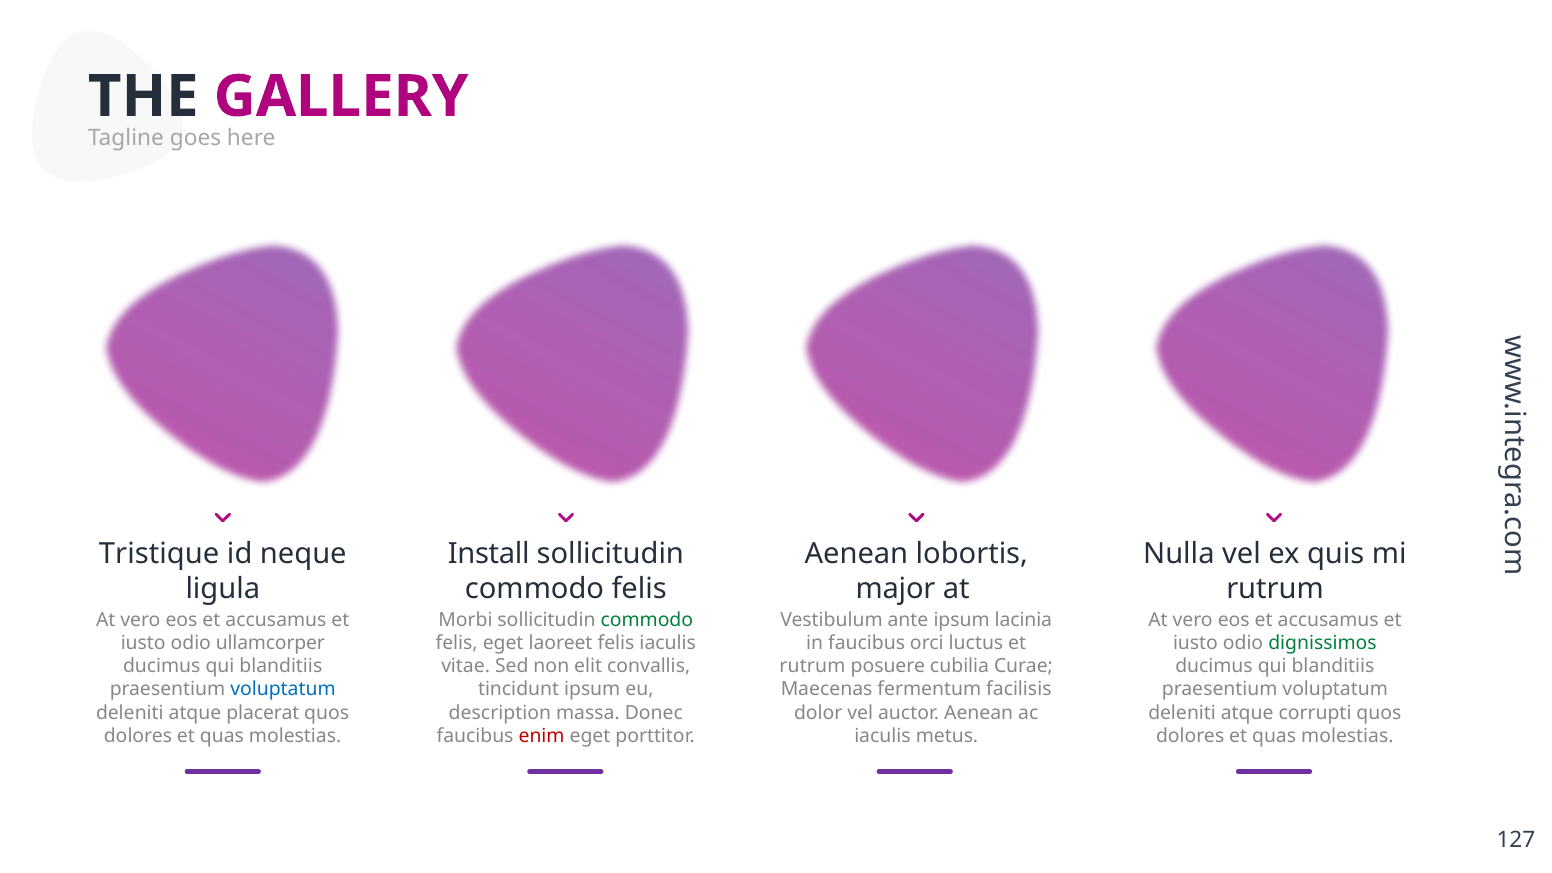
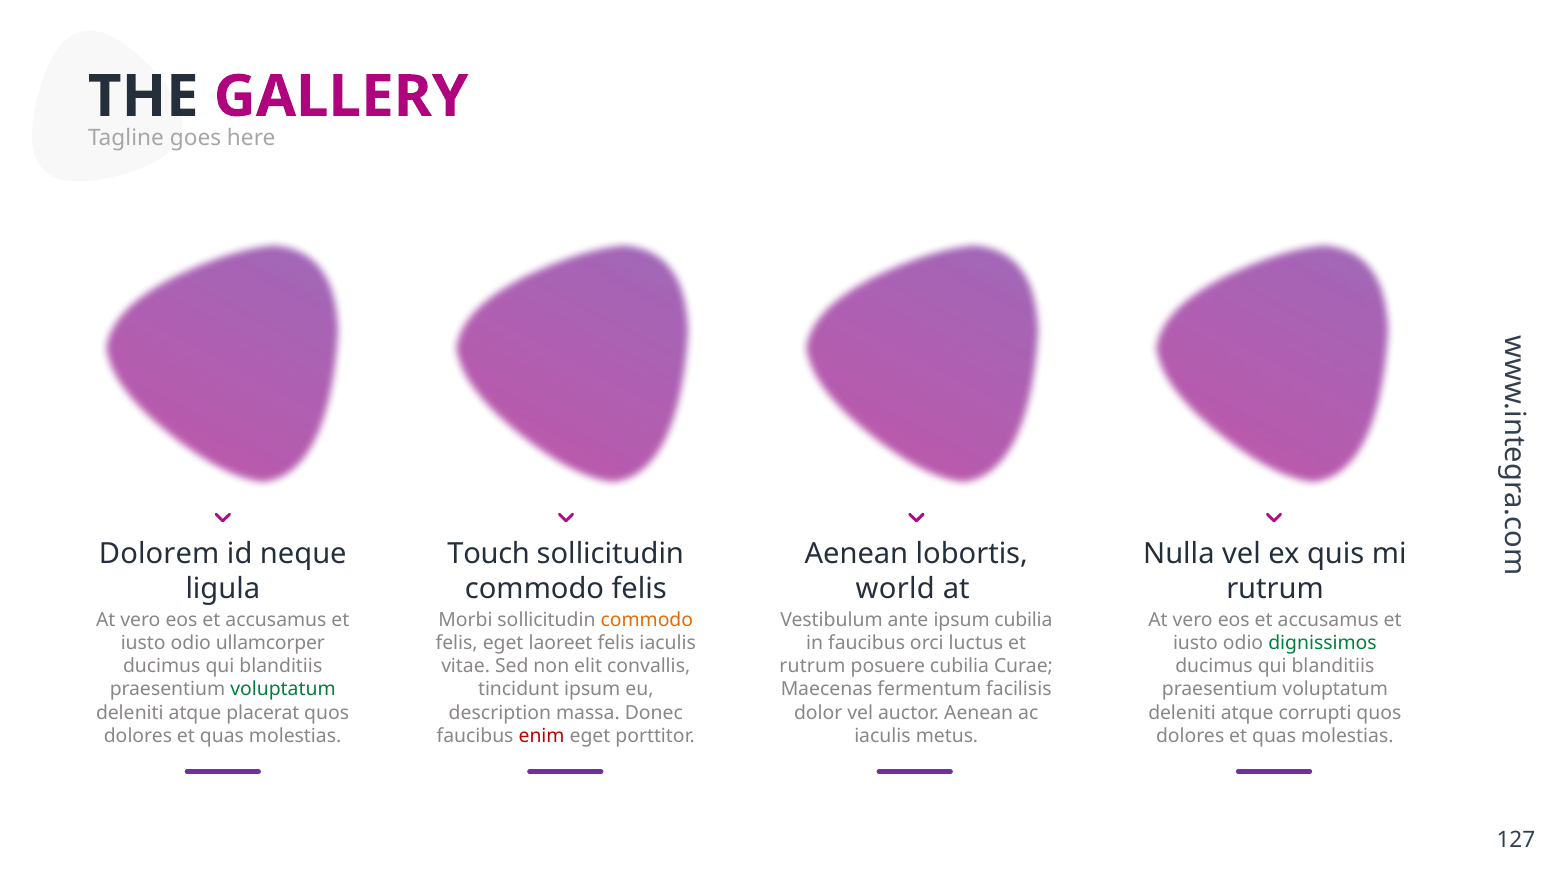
Tristique: Tristique -> Dolorem
Install: Install -> Touch
major: major -> world
commodo at (647, 620) colour: green -> orange
ipsum lacinia: lacinia -> cubilia
voluptatum at (283, 690) colour: blue -> green
